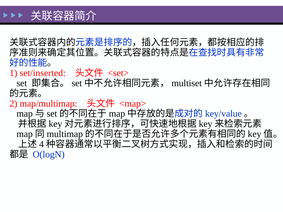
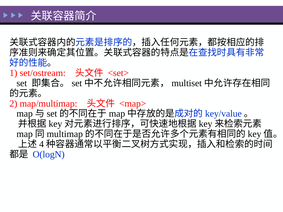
set/inserted: set/inserted -> set/ostream
